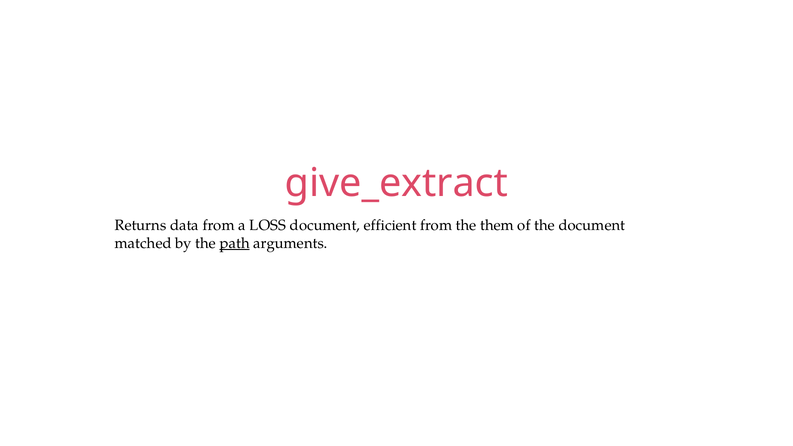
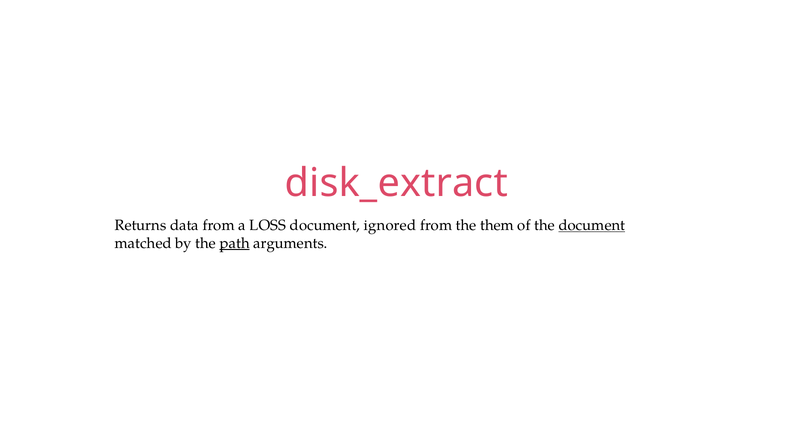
give_extract: give_extract -> disk_extract
efficient: efficient -> ignored
document at (592, 225) underline: none -> present
